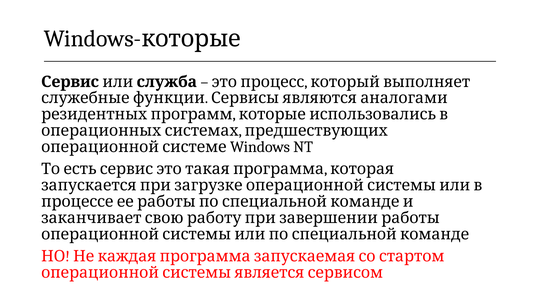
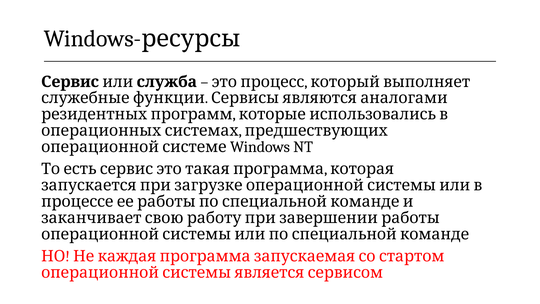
которые: которые -> ресурсы
